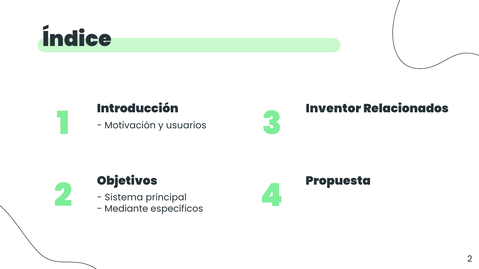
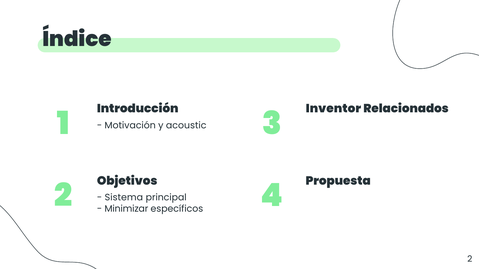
usuarios: usuarios -> acoustic
Mediante: Mediante -> Minimizar
